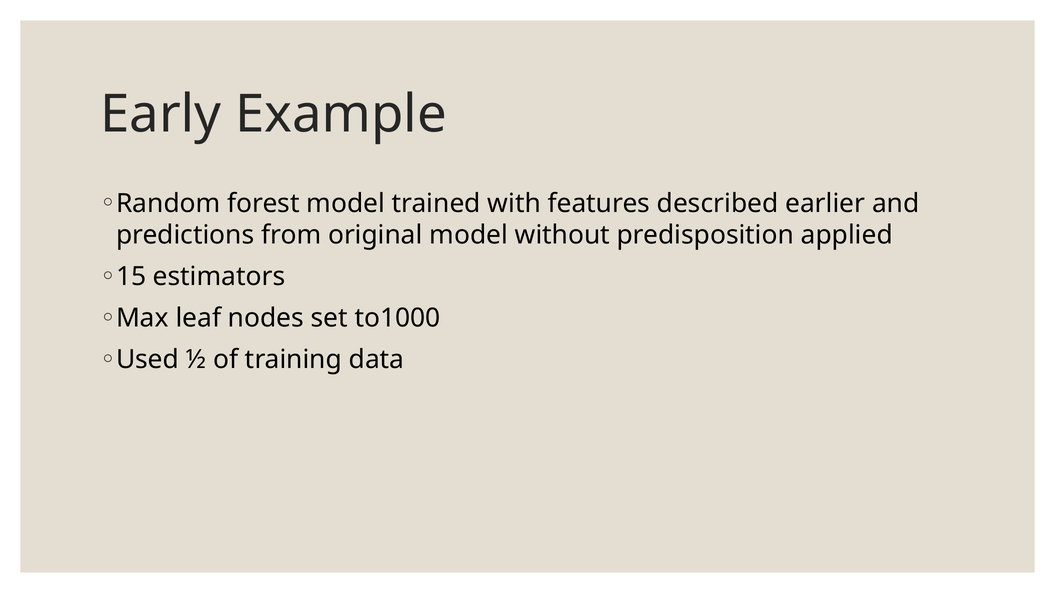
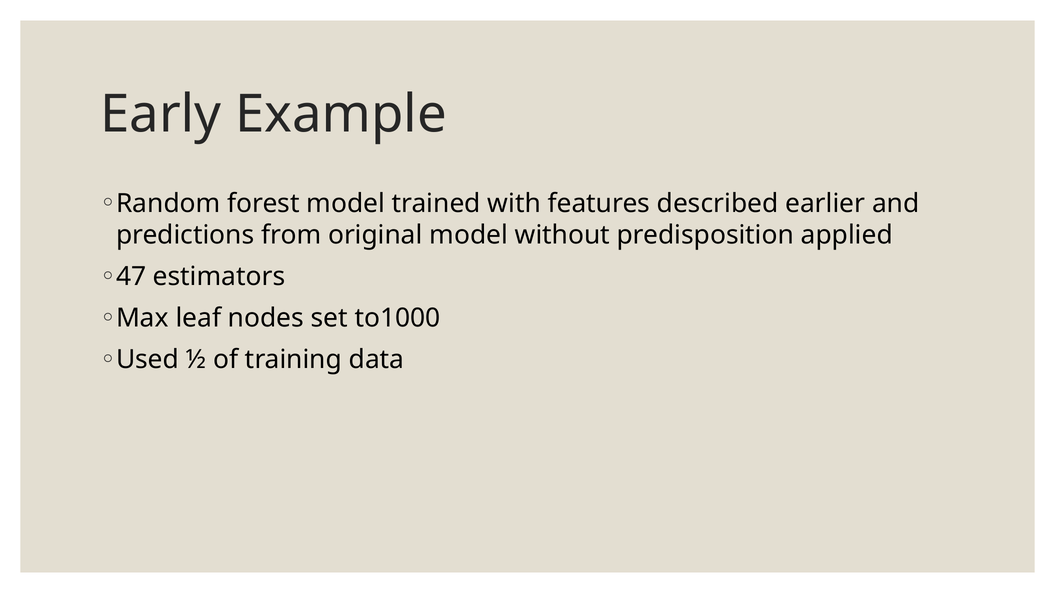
15: 15 -> 47
